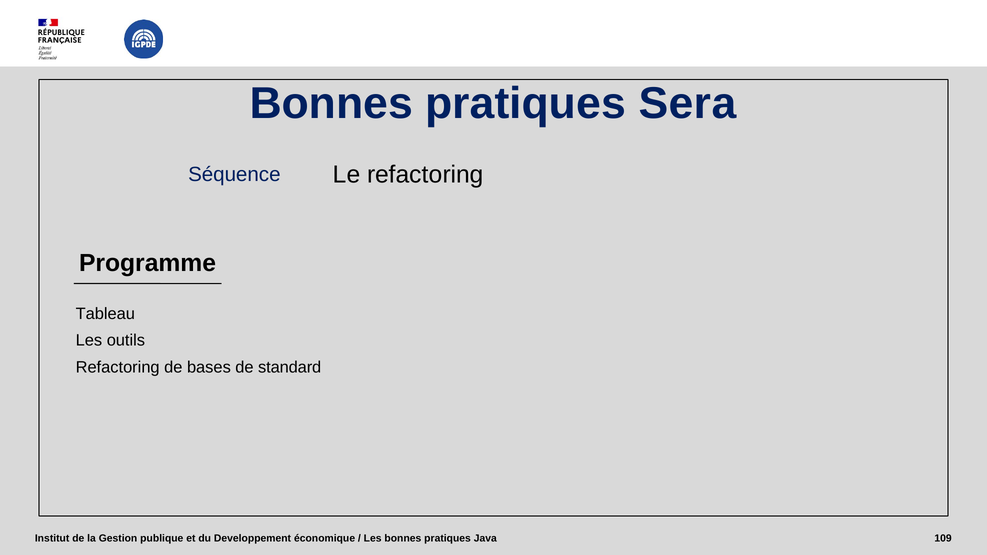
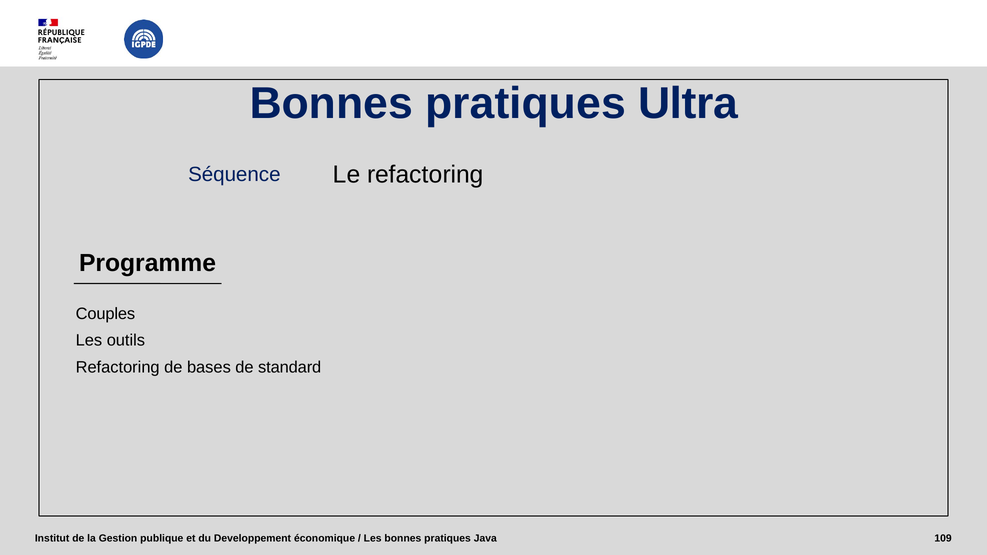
Sera: Sera -> Ultra
Tableau: Tableau -> Couples
